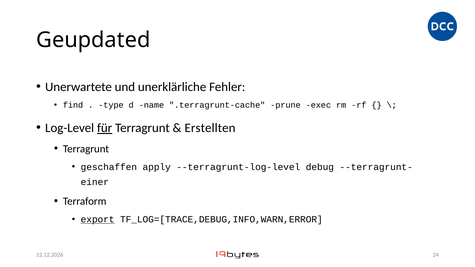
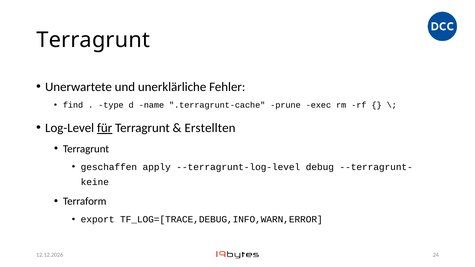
Geupdated at (93, 40): Geupdated -> Terragrunt
einer: einer -> keine
export underline: present -> none
